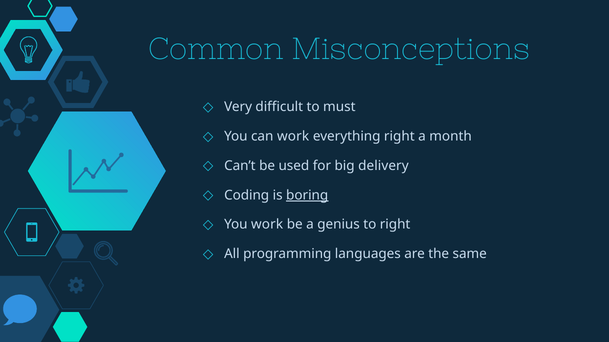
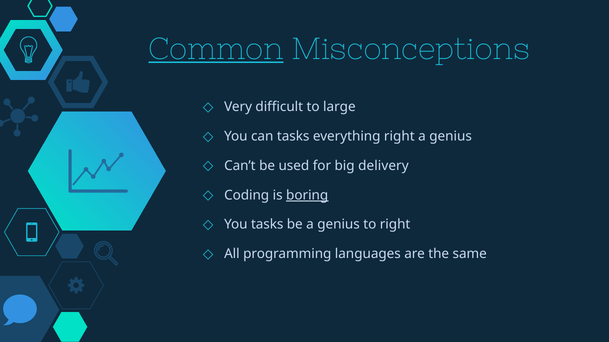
Common underline: none -> present
must: must -> large
can work: work -> tasks
month at (451, 137): month -> genius
You work: work -> tasks
